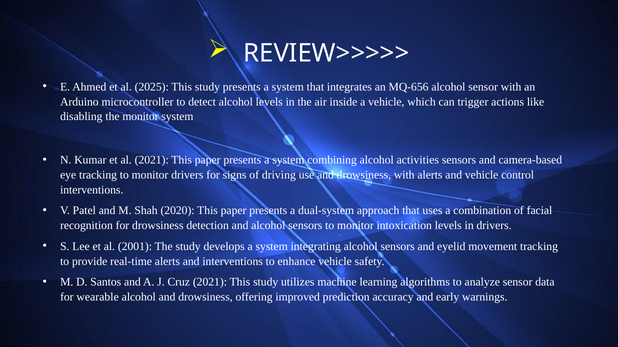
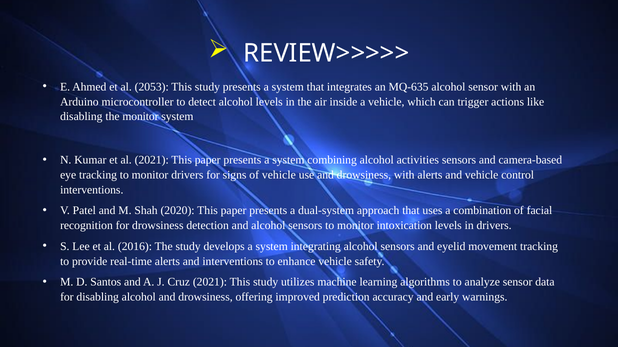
2025: 2025 -> 2053
MQ-656: MQ-656 -> MQ-635
of driving: driving -> vehicle
2001: 2001 -> 2016
for wearable: wearable -> disabling
